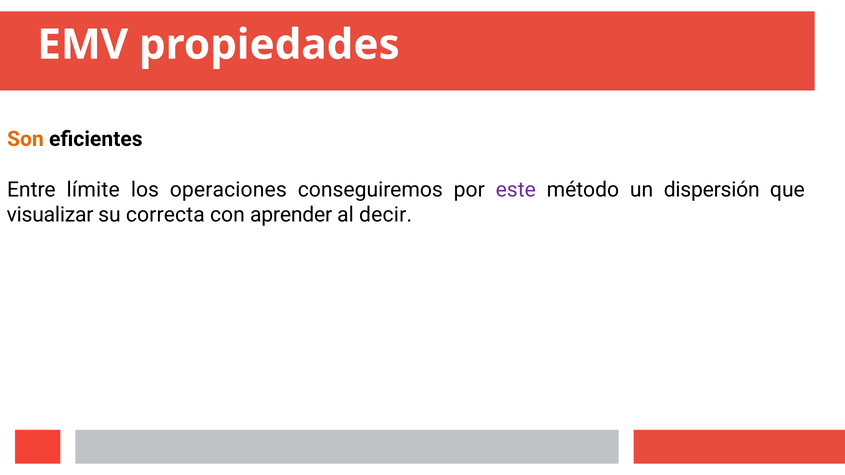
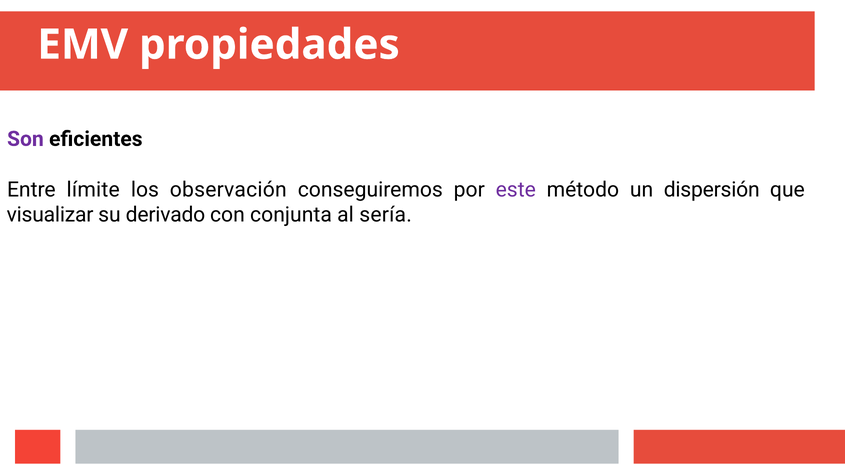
Son colour: orange -> purple
operaciones: operaciones -> observación
correcta: correcta -> derivado
aprender: aprender -> conjunta
decir: decir -> sería
